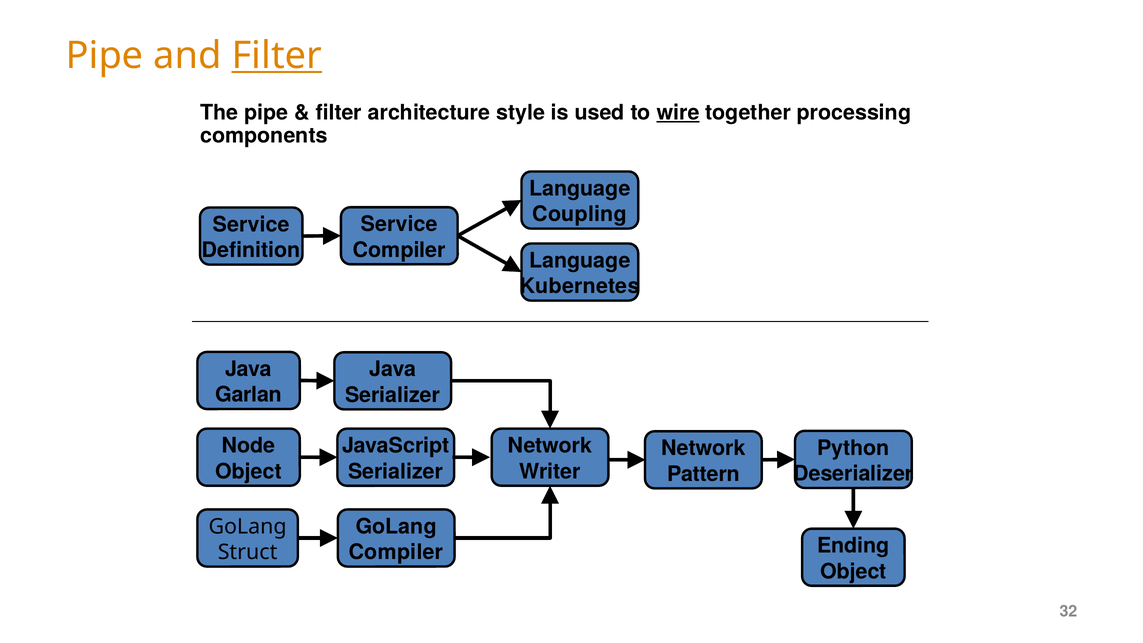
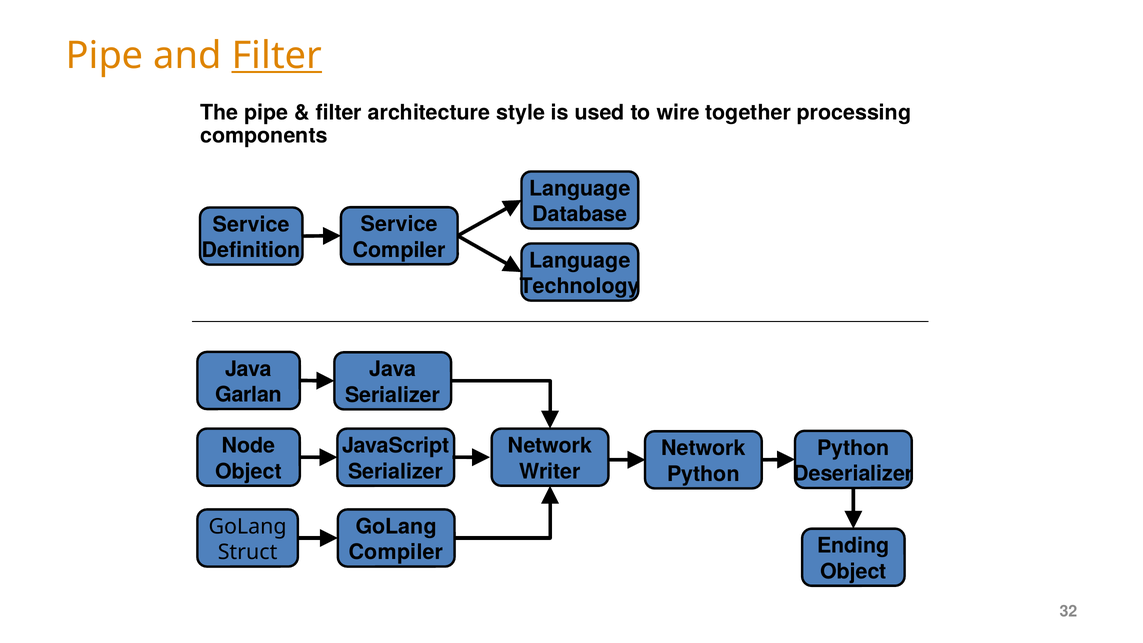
wire underline: present -> none
Coupling: Coupling -> Database
Kubernetes: Kubernetes -> Technology
Pattern at (703, 474): Pattern -> Python
